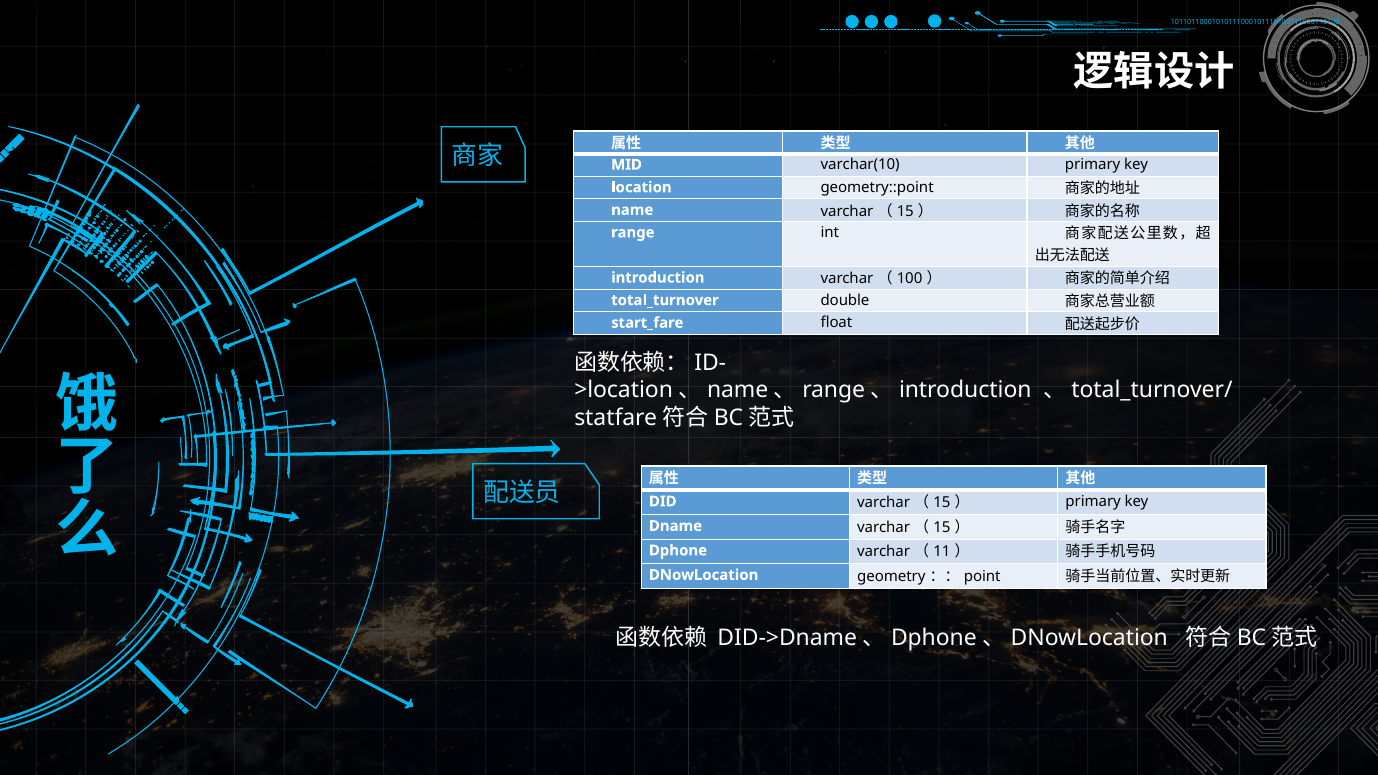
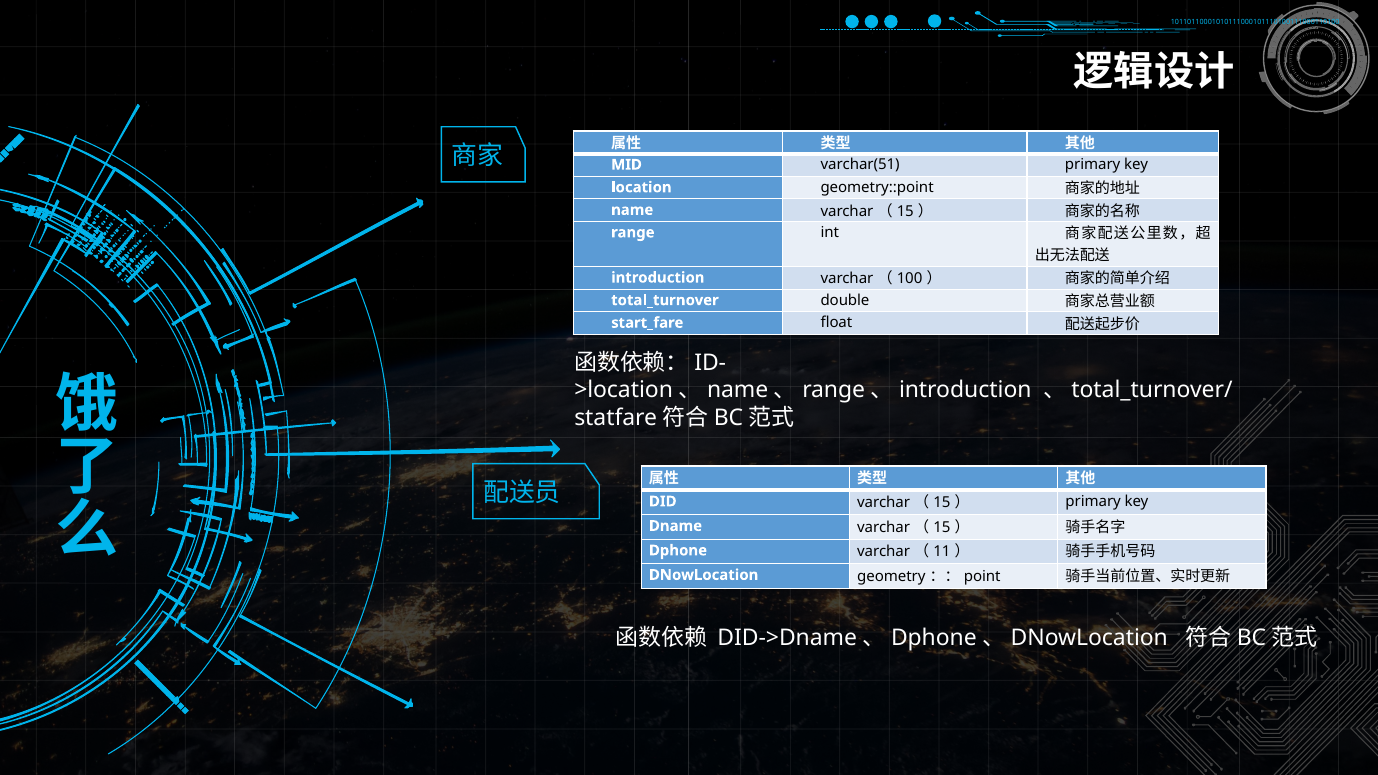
varchar(10: varchar(10 -> varchar(51
